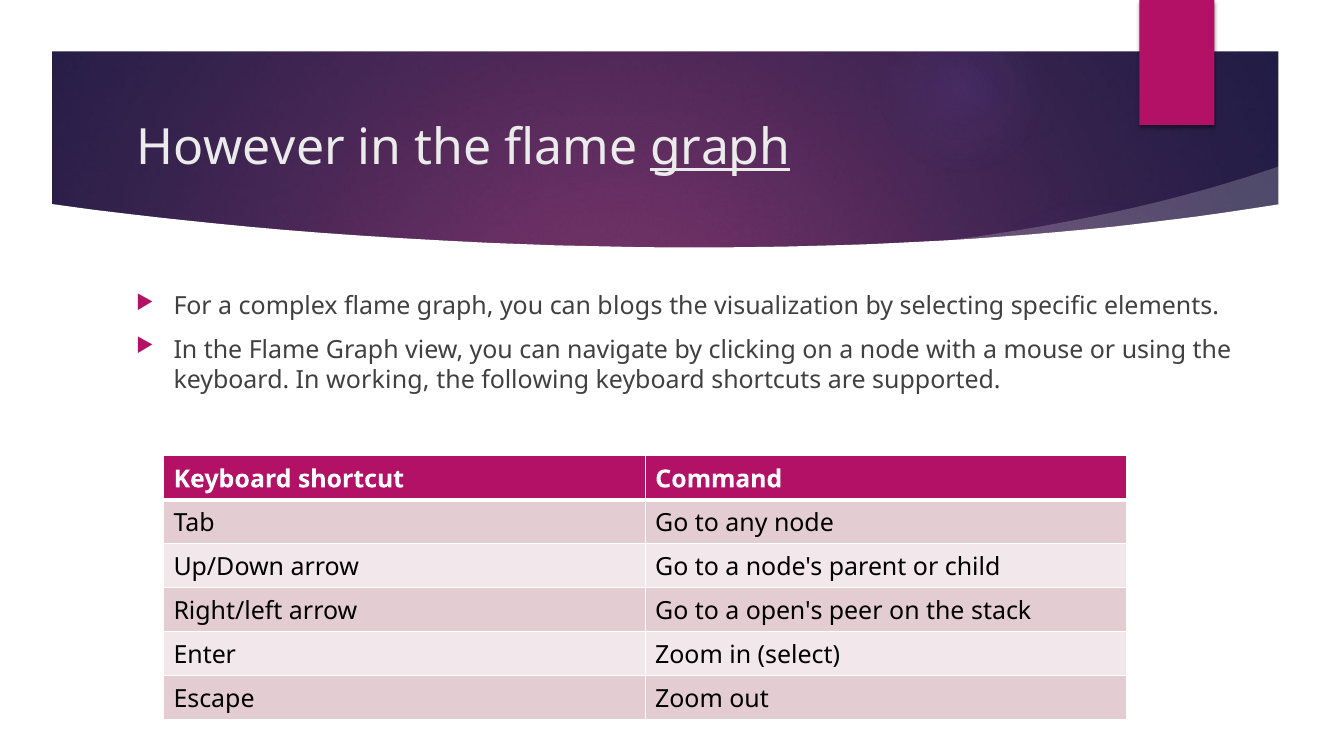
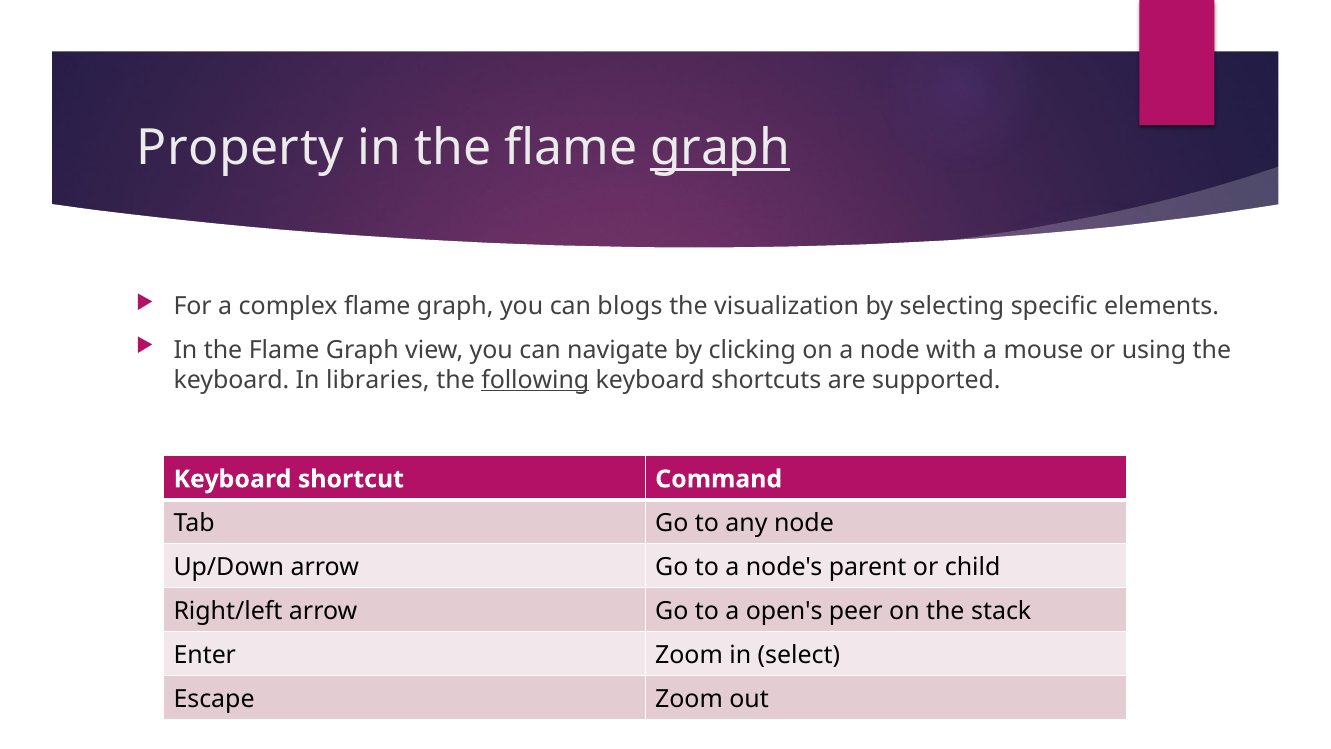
However: However -> Property
working: working -> libraries
following underline: none -> present
